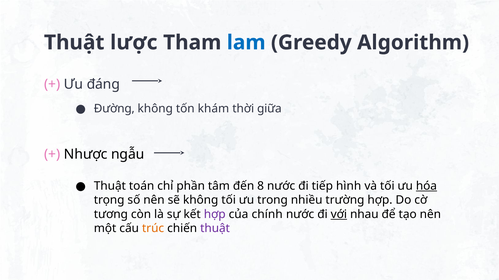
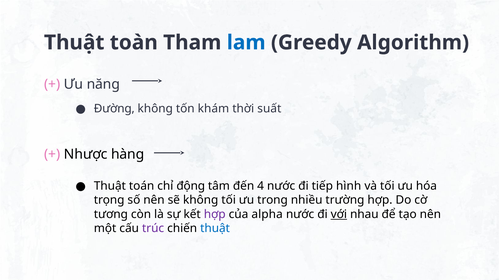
lược: lược -> toàn
đáng: đáng -> năng
giữa: giữa -> suất
ngẫu: ngẫu -> hàng
phần: phần -> động
8: 8 -> 4
hóa underline: present -> none
chính: chính -> alpha
trúc colour: orange -> purple
thuật at (215, 229) colour: purple -> blue
